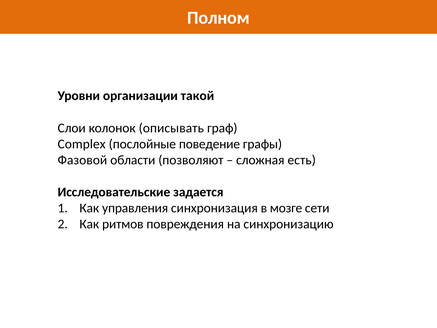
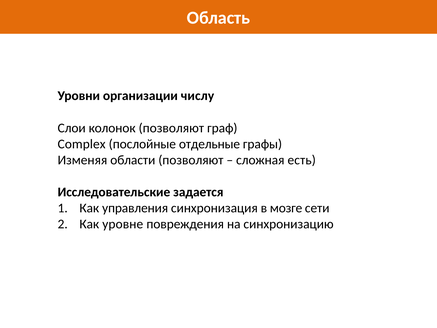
Полном: Полном -> Область
такой: такой -> числу
колонок описывать: описывать -> позволяют
поведение: поведение -> отдельные
Фазовой: Фазовой -> Изменяя
ритмов: ритмов -> уровне
